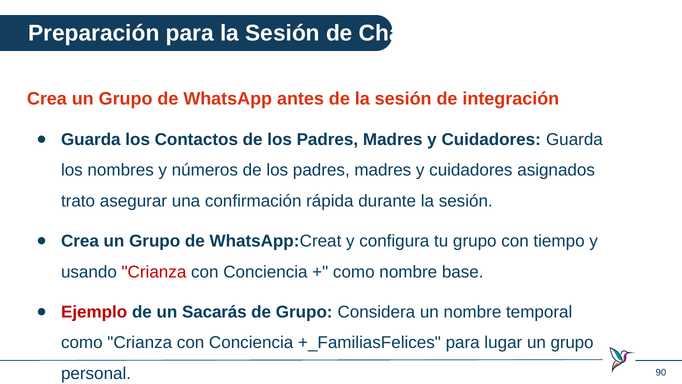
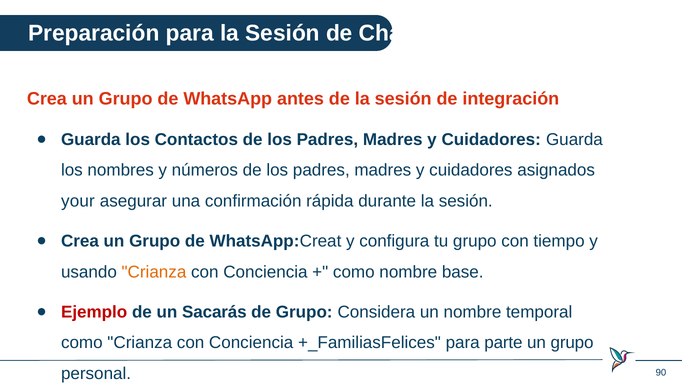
trato: trato -> your
Crianza at (154, 272) colour: red -> orange
lugar: lugar -> parte
